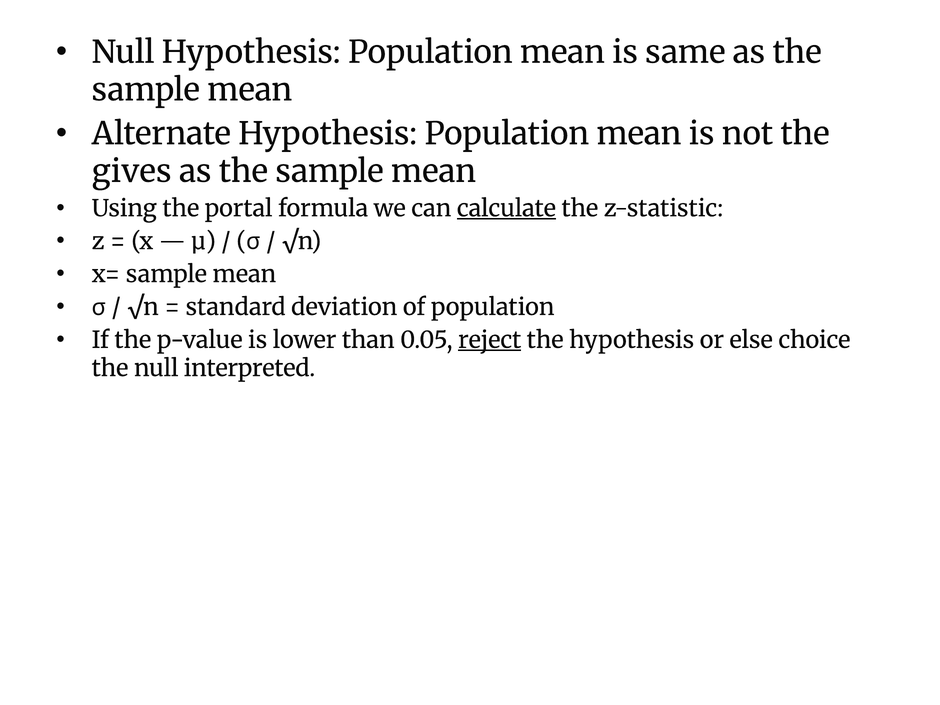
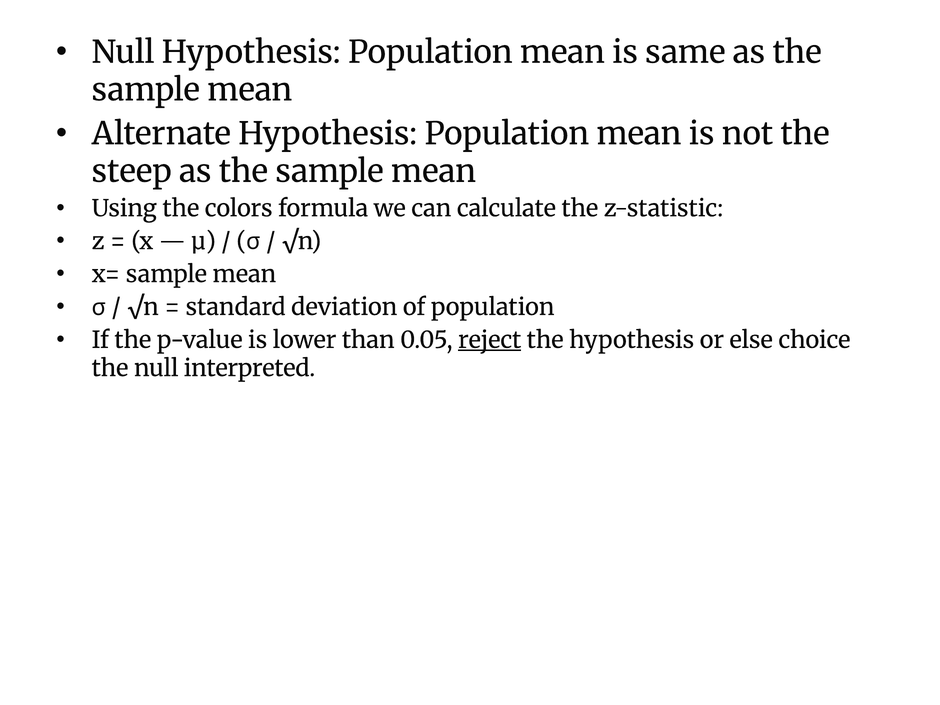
gives: gives -> steep
portal: portal -> colors
calculate underline: present -> none
